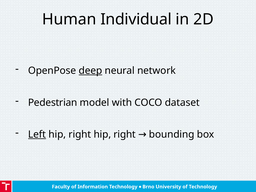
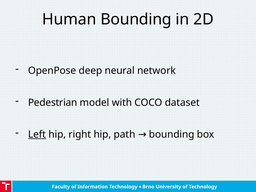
Human Individual: Individual -> Bounding
deep underline: present -> none
right hip right: right -> path
